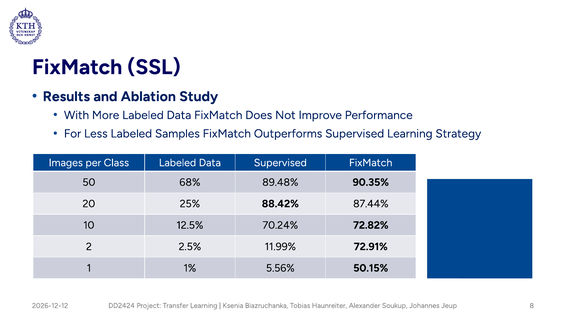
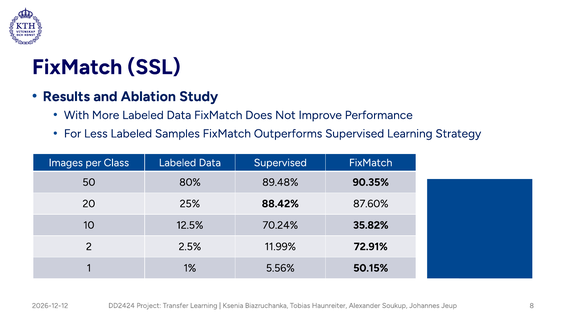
68%: 68% -> 80%
87.44%: 87.44% -> 87.60%
72.82%: 72.82% -> 35.82%
